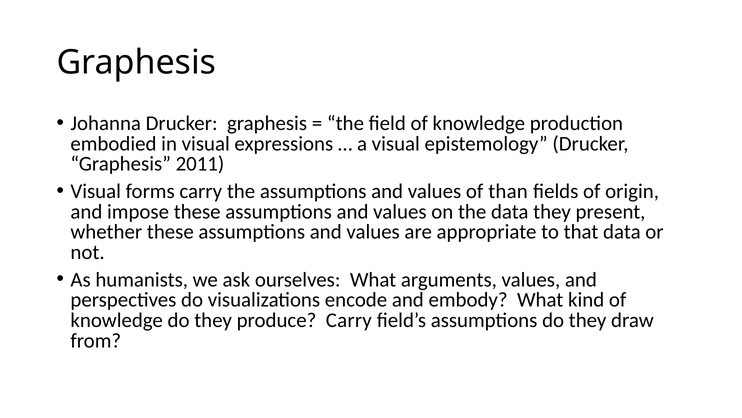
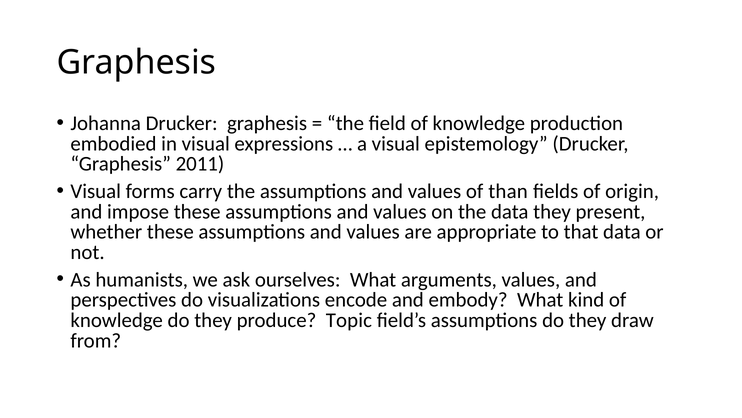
produce Carry: Carry -> Topic
